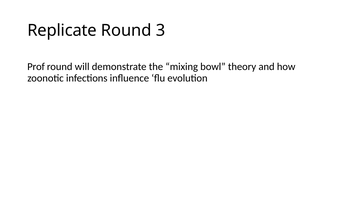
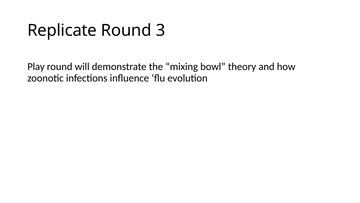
Prof: Prof -> Play
